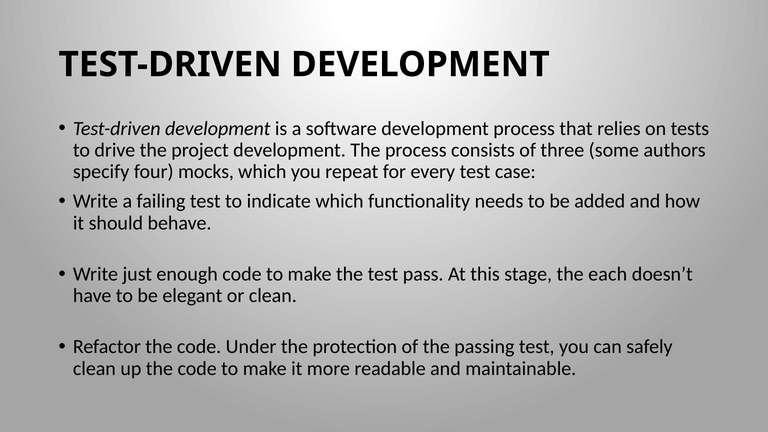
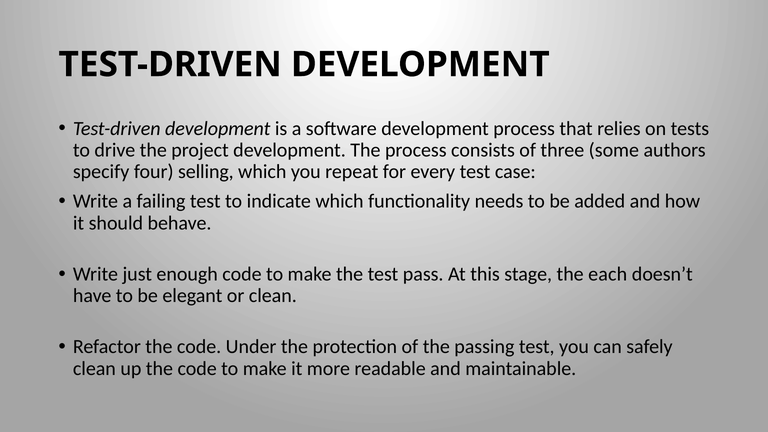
mocks: mocks -> selling
